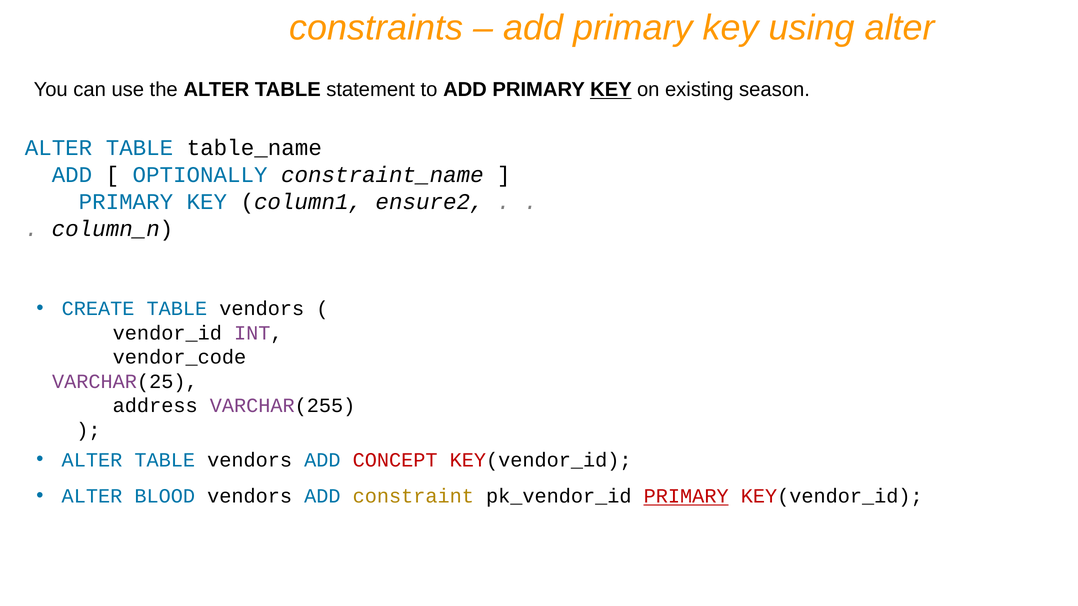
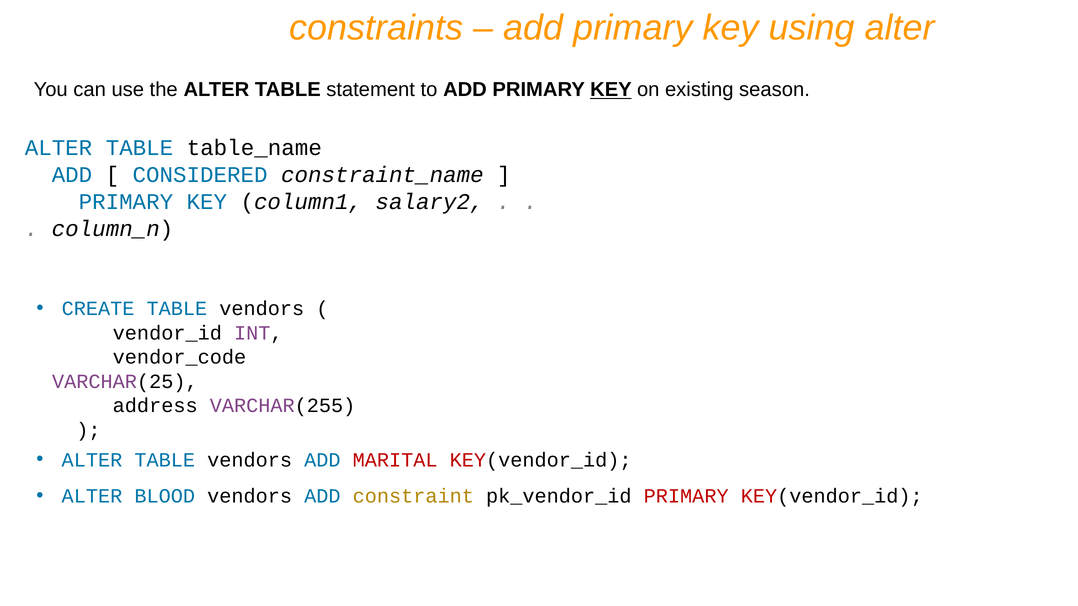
OPTIONALLY: OPTIONALLY -> CONSIDERED
ensure2: ensure2 -> salary2
CONCEPT: CONCEPT -> MARITAL
PRIMARY at (686, 497) underline: present -> none
